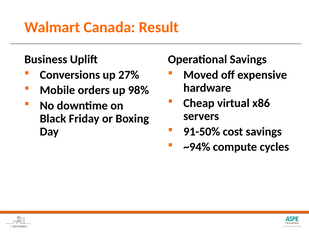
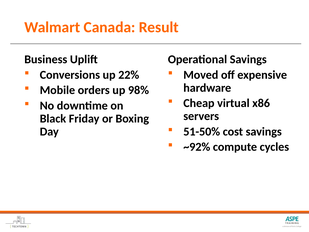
27%: 27% -> 22%
91-50%: 91-50% -> 51-50%
~94%: ~94% -> ~92%
